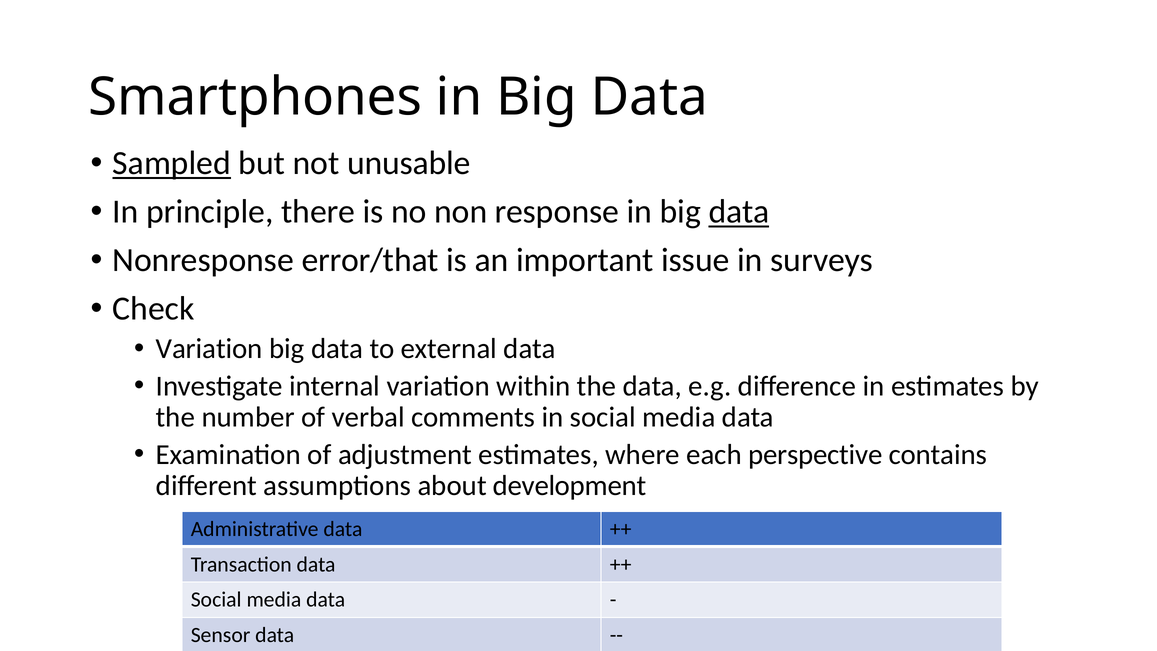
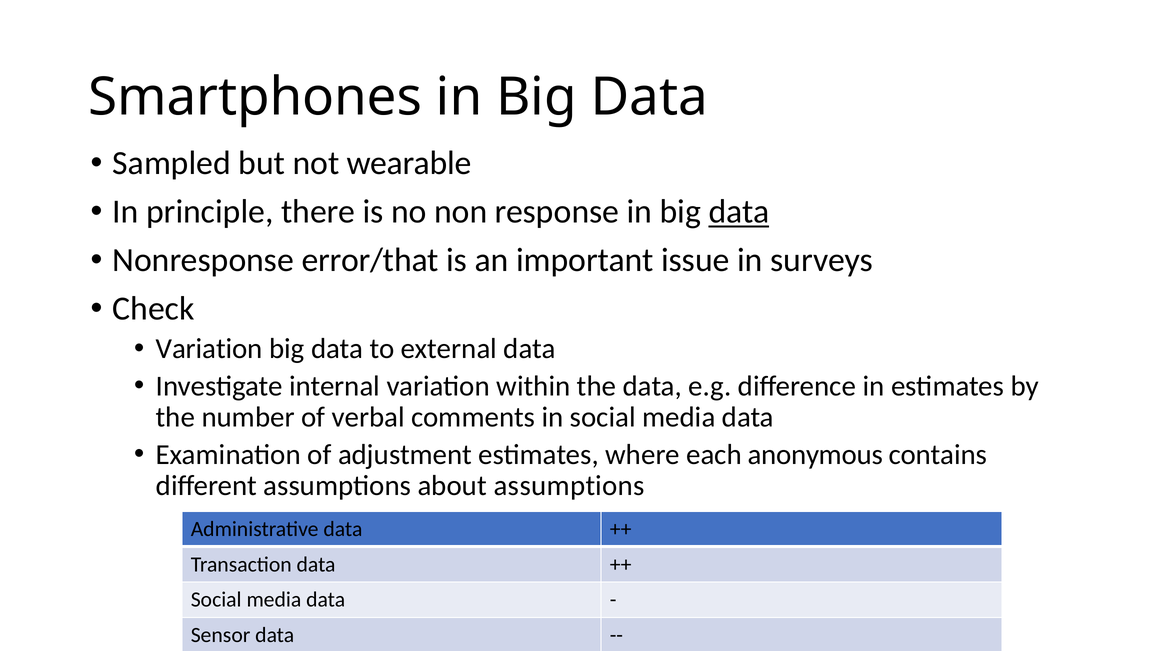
Sampled underline: present -> none
unusable: unusable -> wearable
perspective: perspective -> anonymous
about development: development -> assumptions
